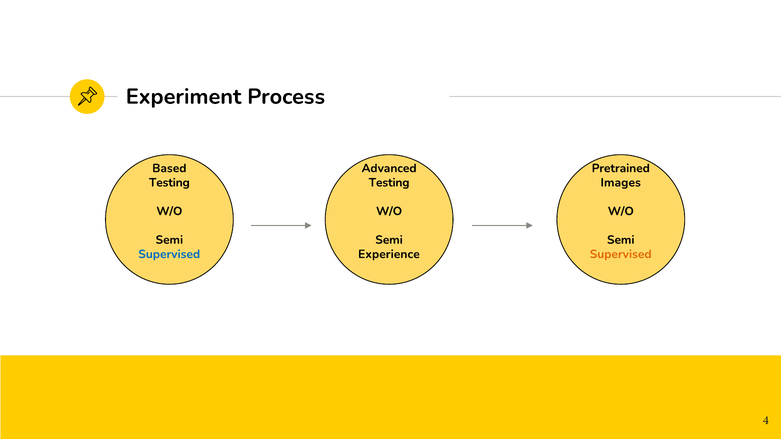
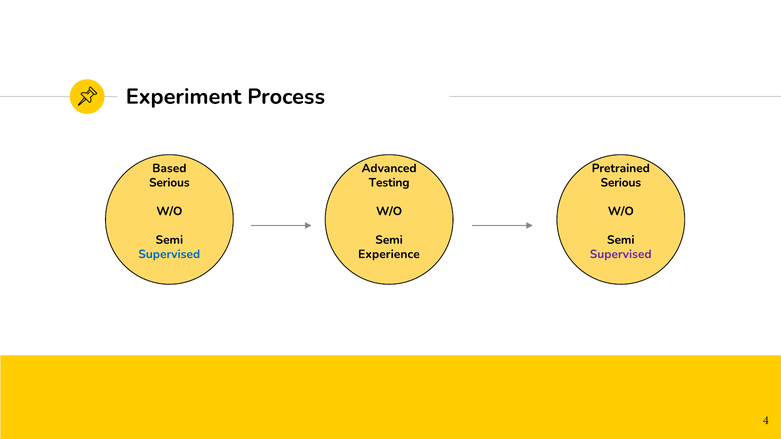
Testing at (169, 183): Testing -> Serious
Images at (621, 183): Images -> Serious
Supervised at (621, 254) colour: orange -> purple
